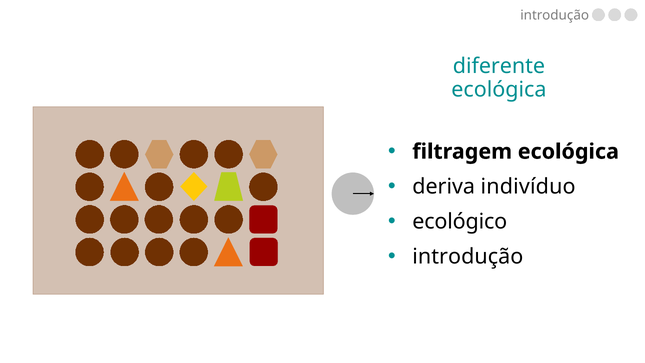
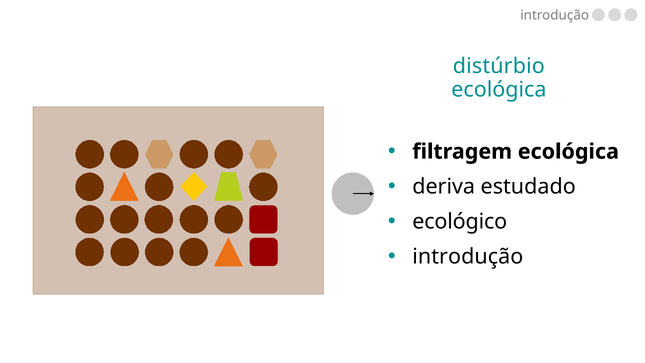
diferente: diferente -> distúrbio
indivíduo: indivíduo -> estudado
